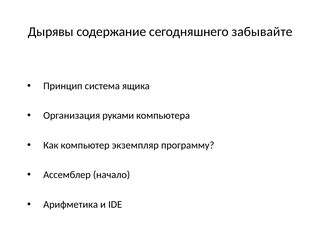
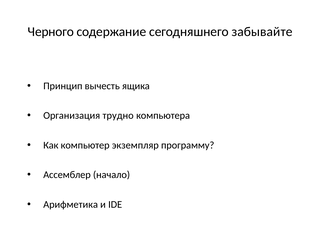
Дырявы: Дырявы -> Черного
система: система -> вычесть
руками: руками -> трудно
